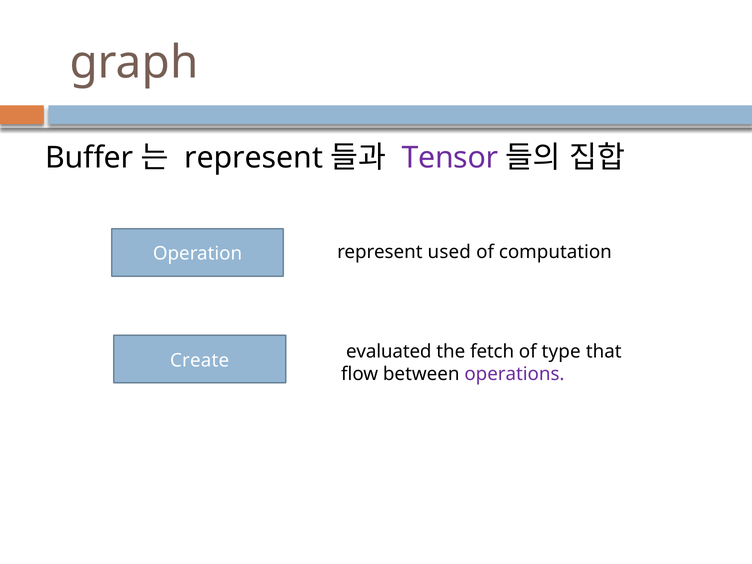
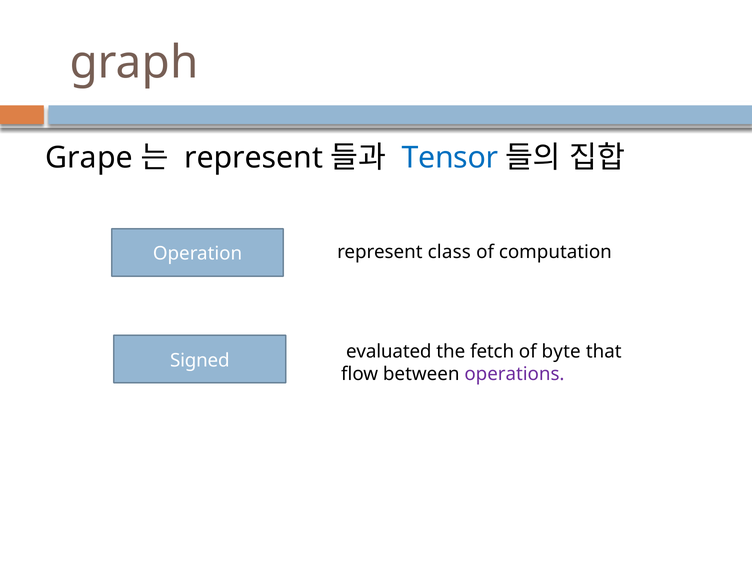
Buffer: Buffer -> Grape
Tensor colour: purple -> blue
used: used -> class
type: type -> byte
Create: Create -> Signed
